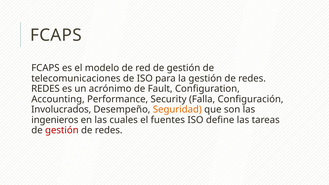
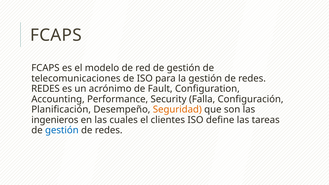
Involucrados: Involucrados -> Planificación
fuentes: fuentes -> clientes
gestión at (62, 130) colour: red -> blue
